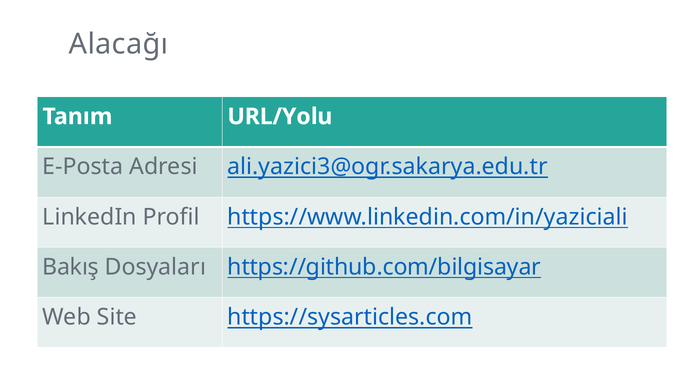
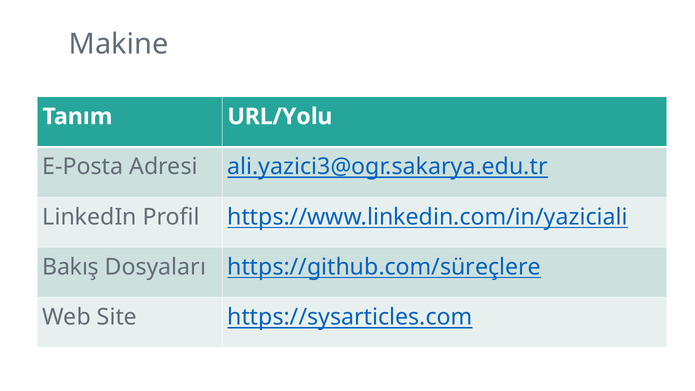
Alacağı: Alacağı -> Makine
https://github.com/bilgisayar: https://github.com/bilgisayar -> https://github.com/süreçlere
